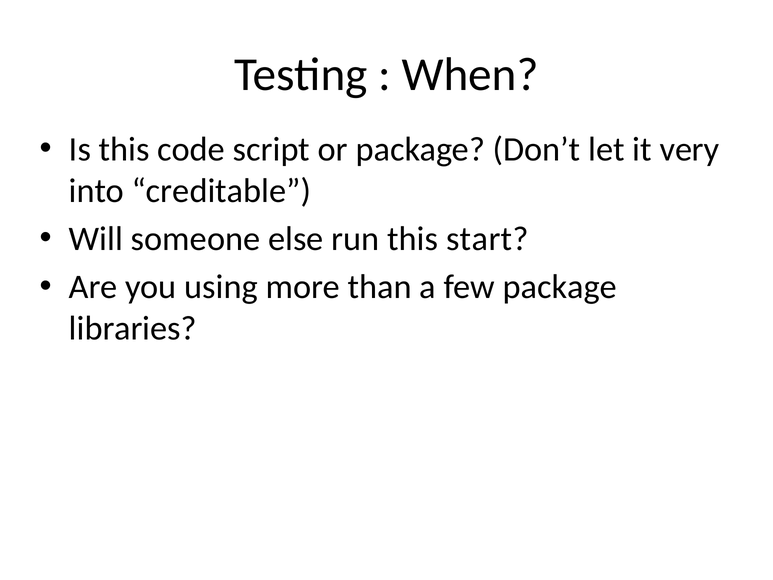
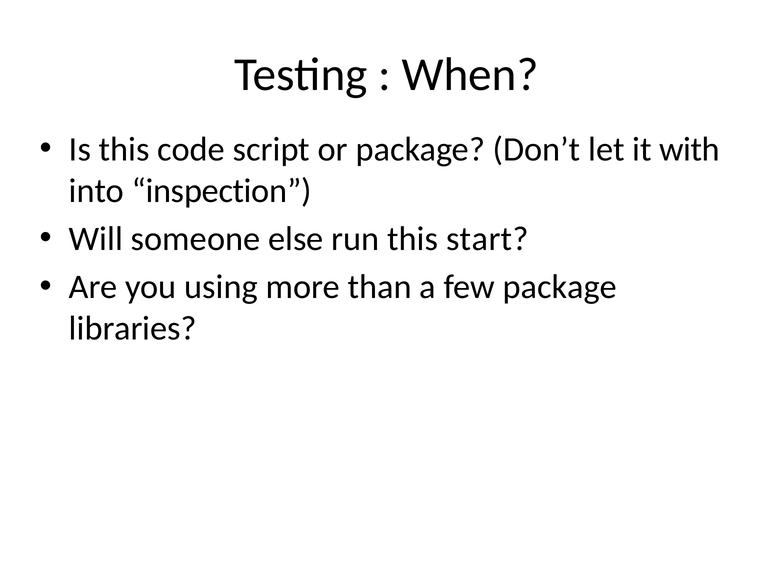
very: very -> with
creditable: creditable -> inspection
